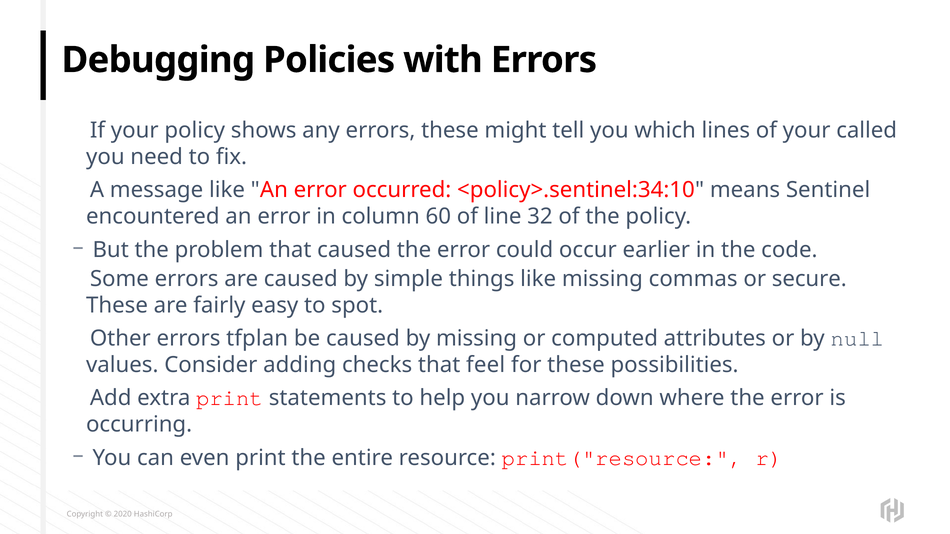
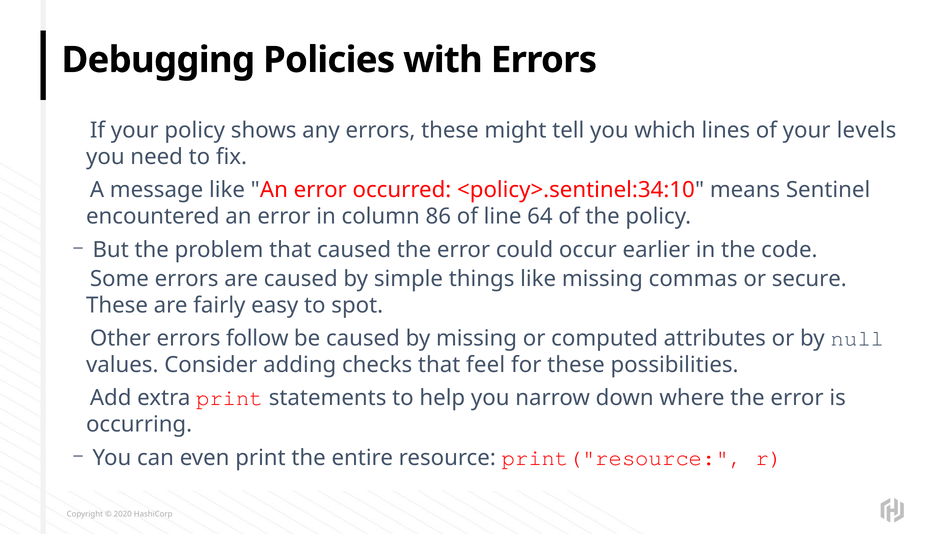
called: called -> levels
60: 60 -> 86
32: 32 -> 64
tfplan: tfplan -> follow
